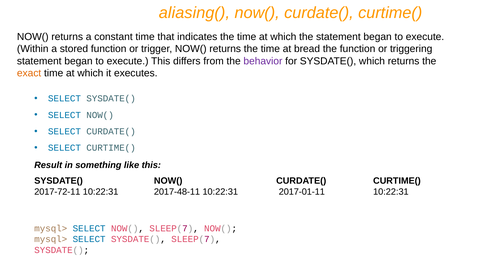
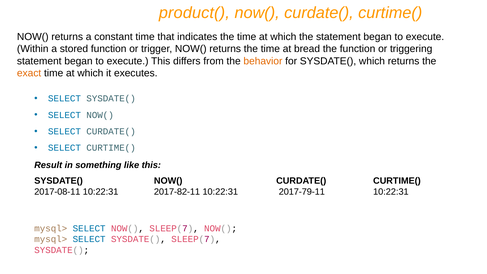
aliasing(: aliasing( -> product(
behavior colour: purple -> orange
2017-72-11: 2017-72-11 -> 2017-08-11
2017-48-11: 2017-48-11 -> 2017-82-11
2017-01-11: 2017-01-11 -> 2017-79-11
